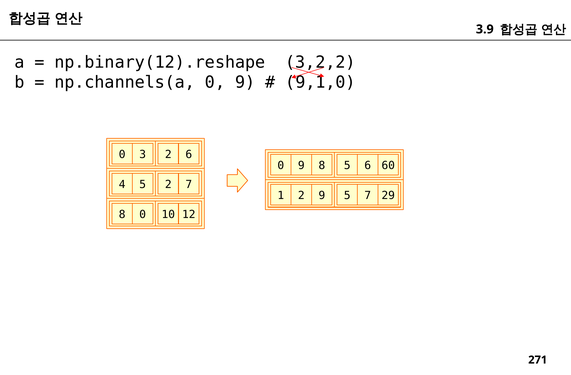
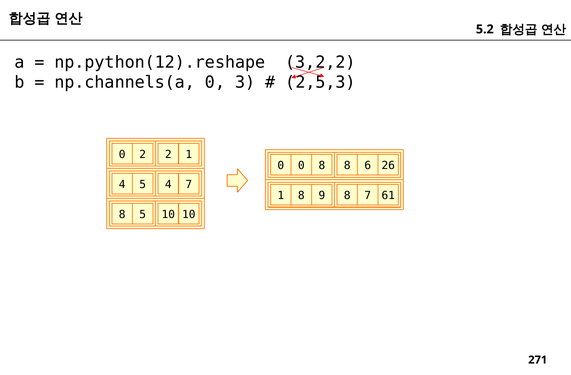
3.9: 3.9 -> 5.2
np.binary(12).reshape: np.binary(12).reshape -> np.python(12).reshape
9 at (245, 82): 9 -> 3
9,1,0: 9,1,0 -> 2,5,3
0 3: 3 -> 2
2 6: 6 -> 1
9 at (301, 166): 9 -> 0
8 5: 5 -> 8
60: 60 -> 26
5 2: 2 -> 4
1 2: 2 -> 8
9 5: 5 -> 8
29: 29 -> 61
8 0: 0 -> 5
10 12: 12 -> 10
